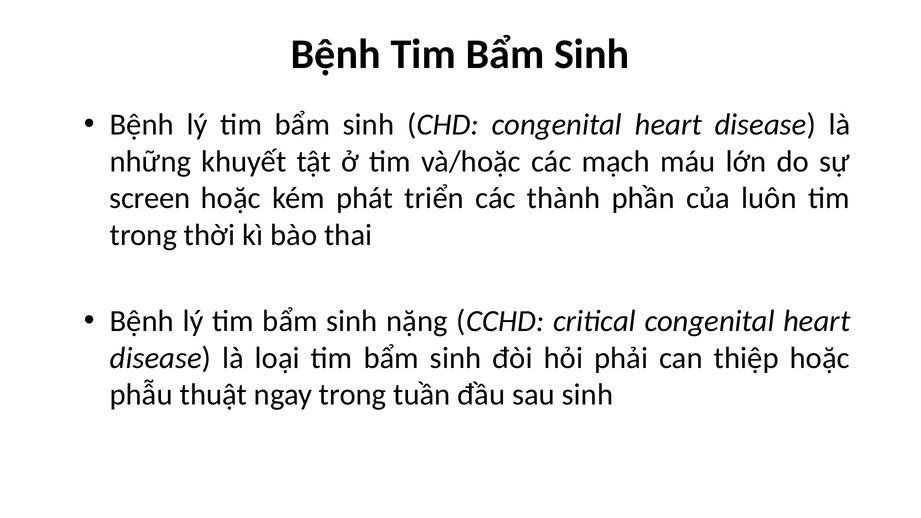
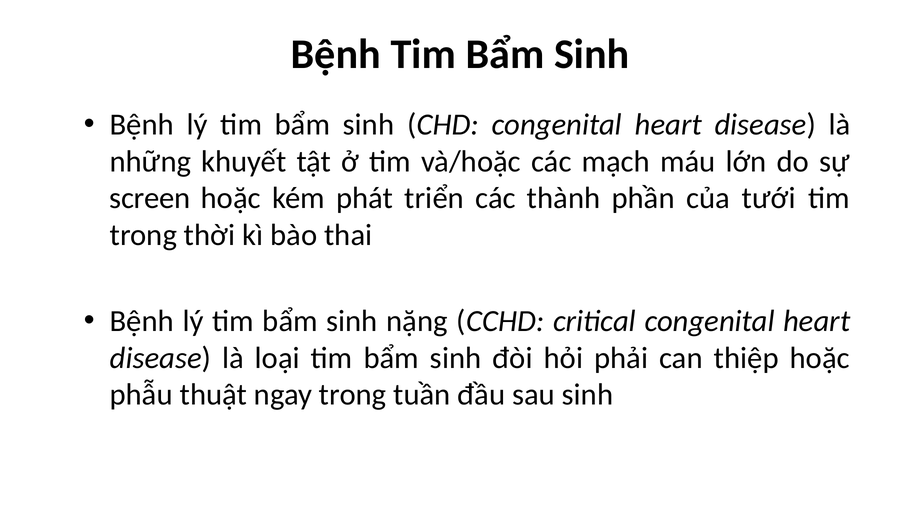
luôn: luôn -> tưới
